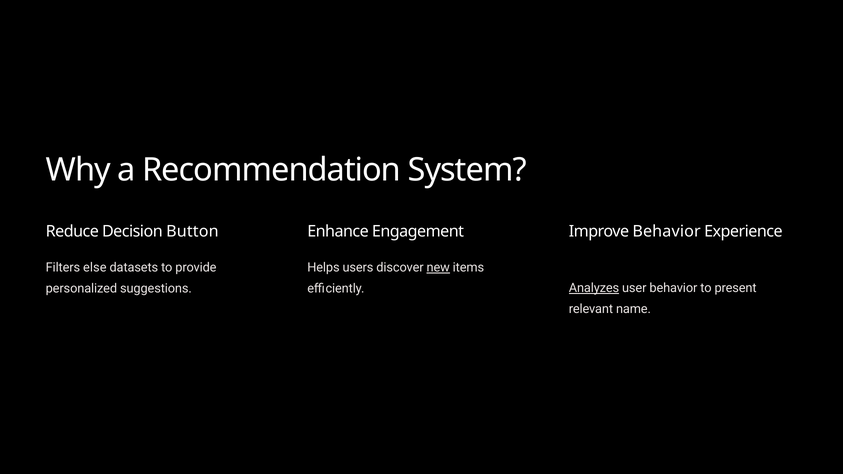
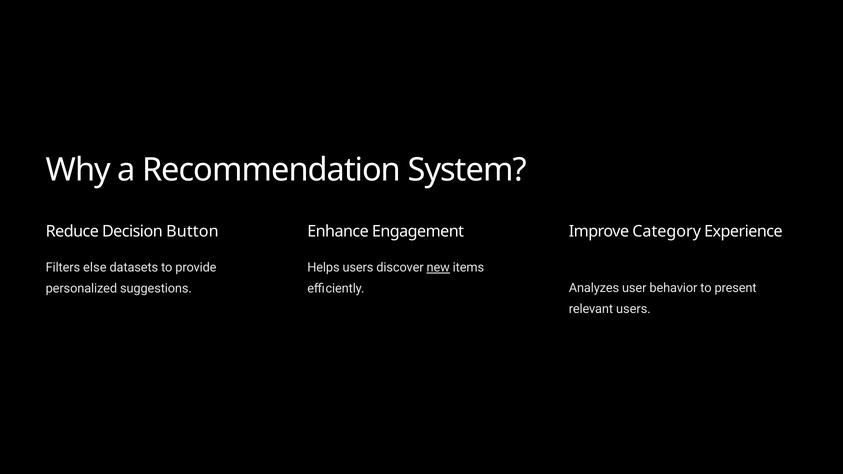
Improve Behavior: Behavior -> Category
Analyzes underline: present -> none
relevant name: name -> users
